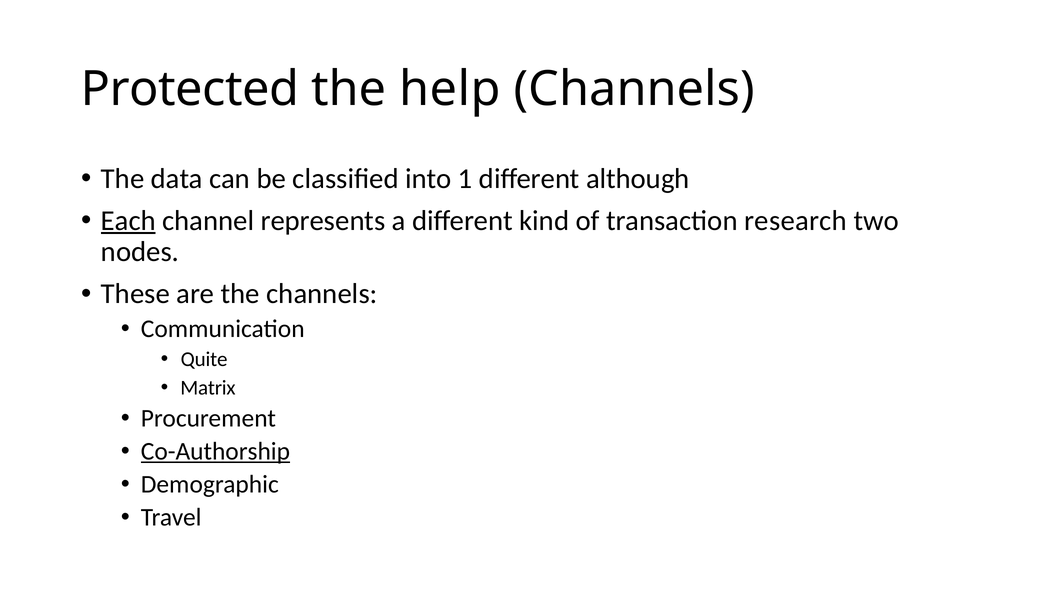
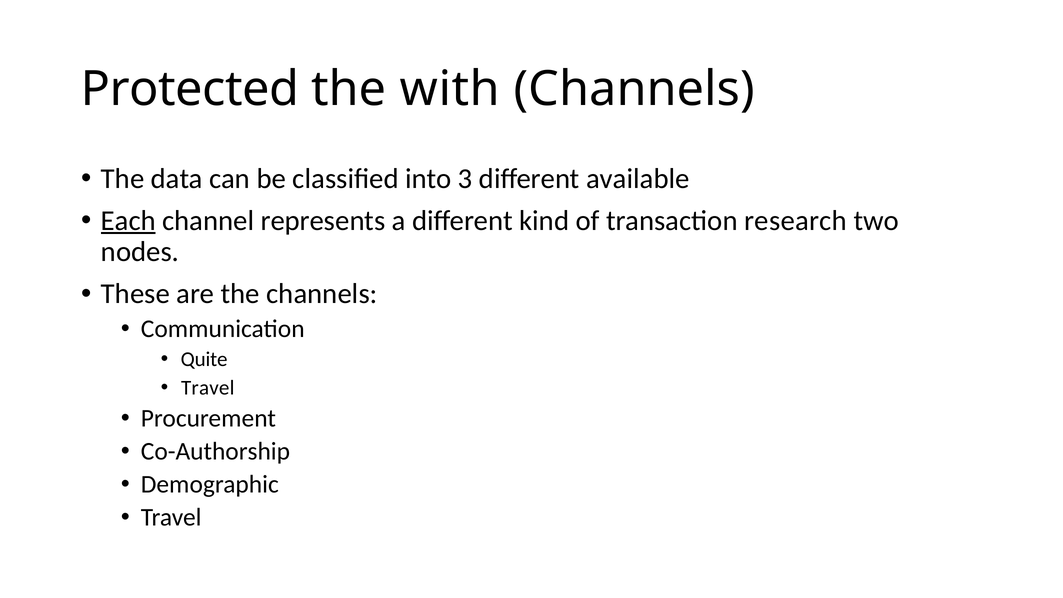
help: help -> with
1: 1 -> 3
although: although -> available
Matrix at (208, 388): Matrix -> Travel
Co-Authorship underline: present -> none
